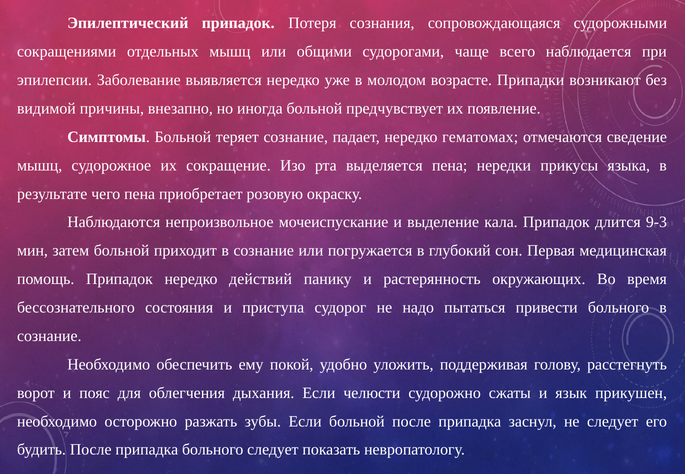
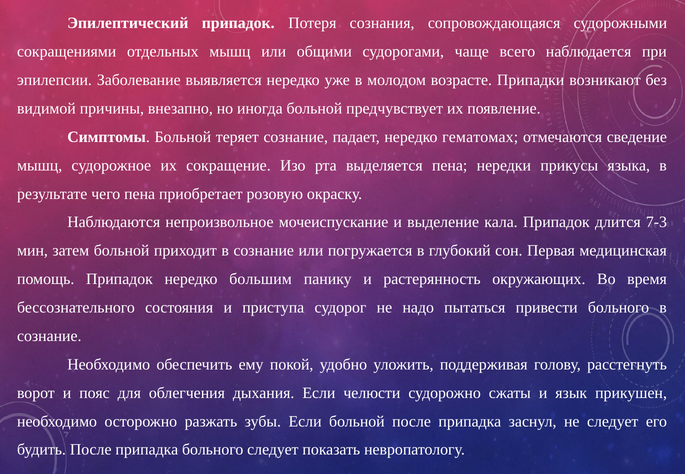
9-3: 9-3 -> 7-3
действий: действий -> большим
